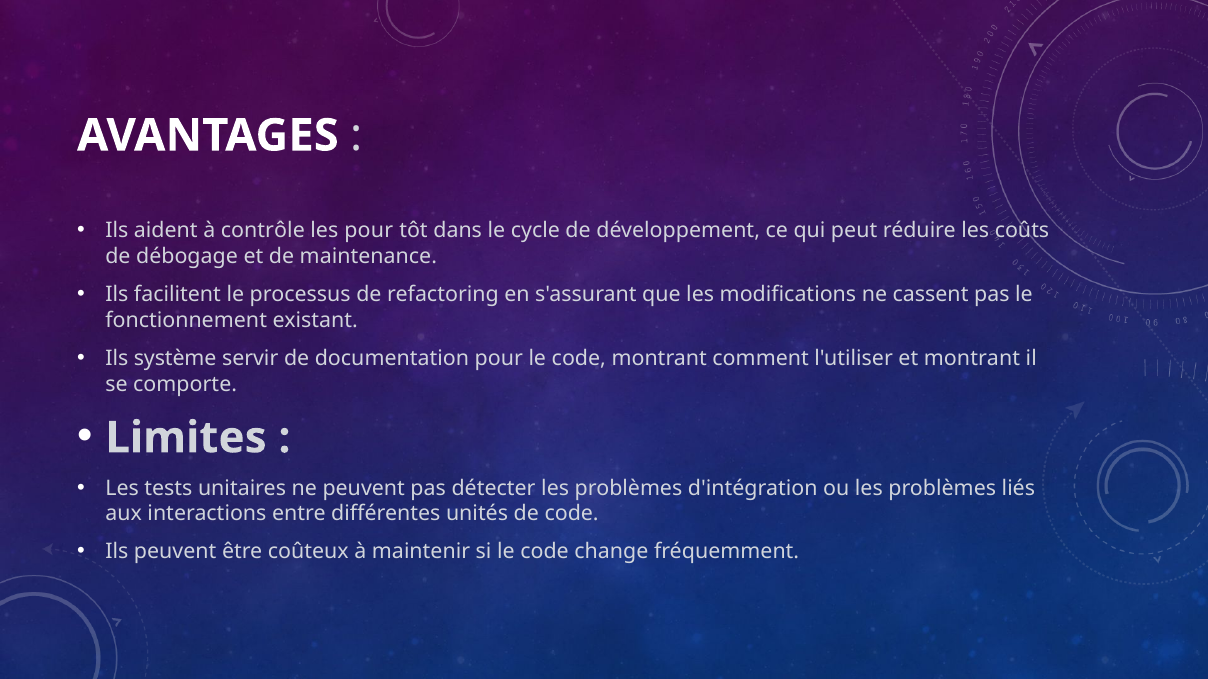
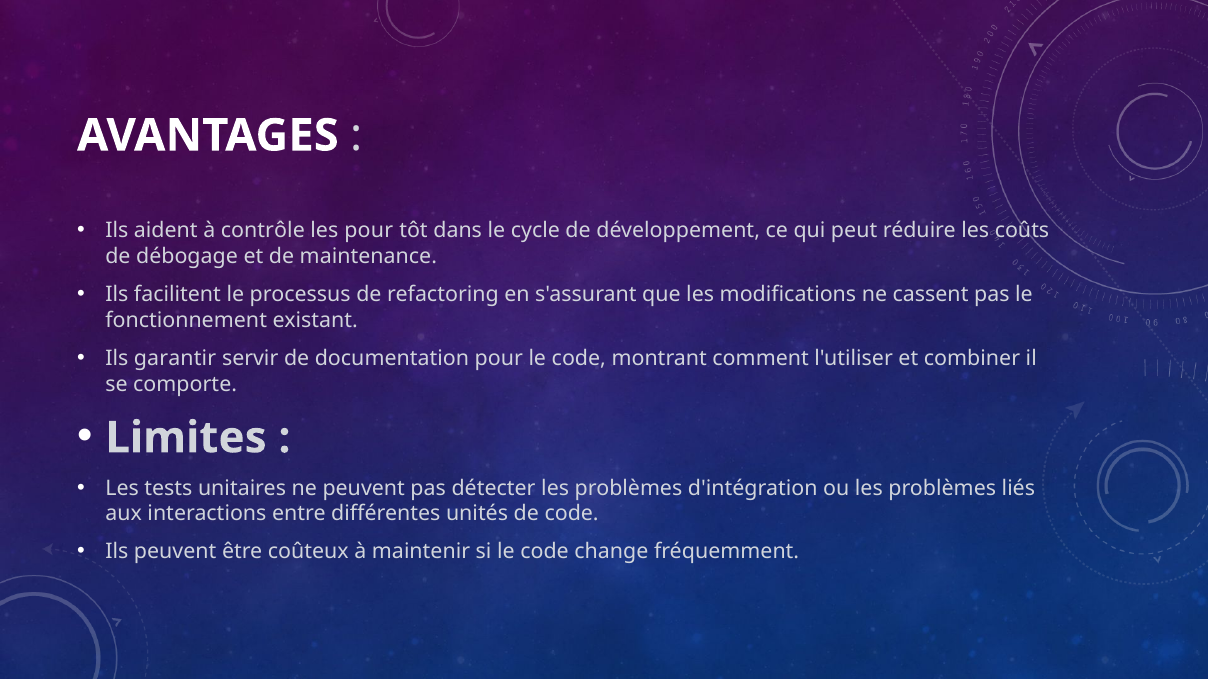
système: système -> garantir
et montrant: montrant -> combiner
